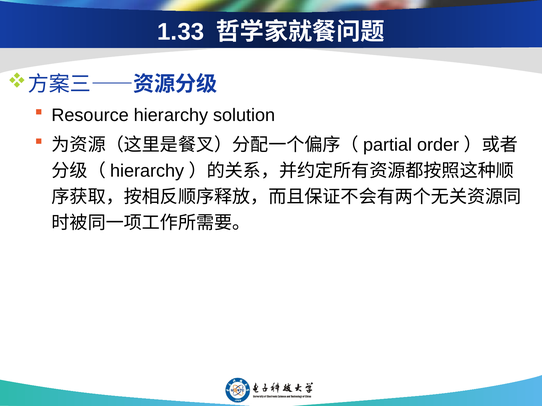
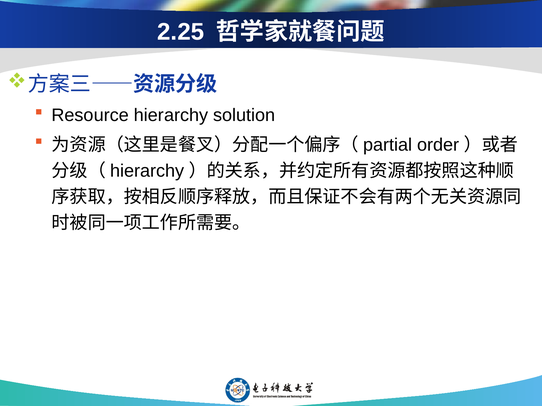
1.33: 1.33 -> 2.25
